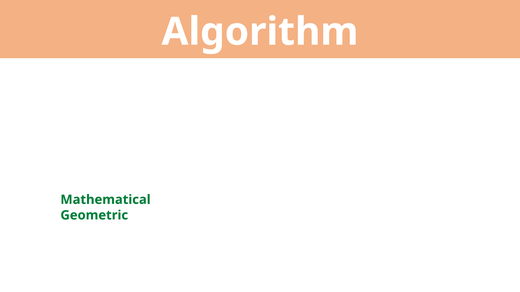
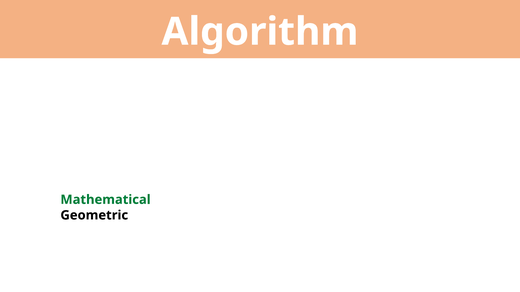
Geometric colour: green -> black
